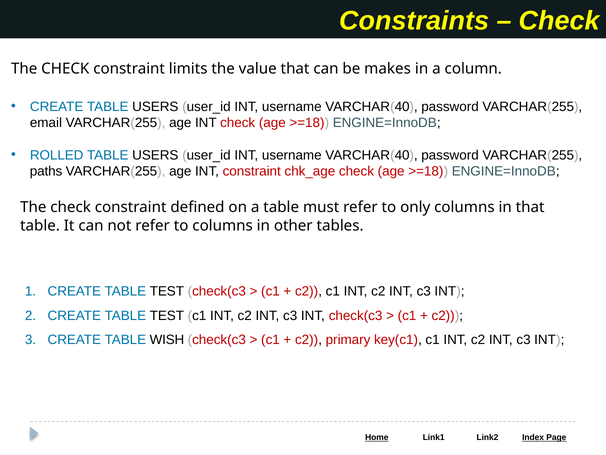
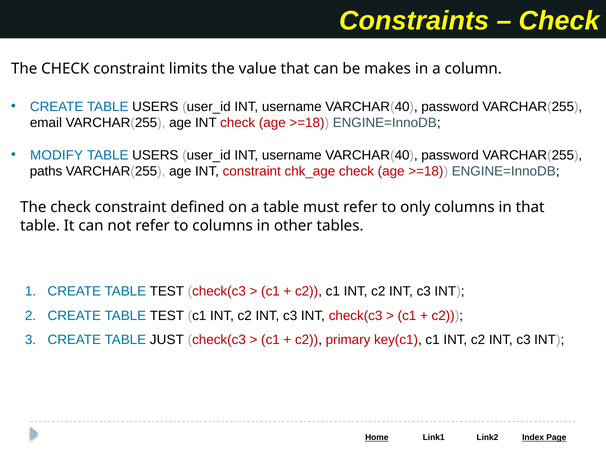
ROLLED: ROLLED -> MODIFY
WISH: WISH -> JUST
